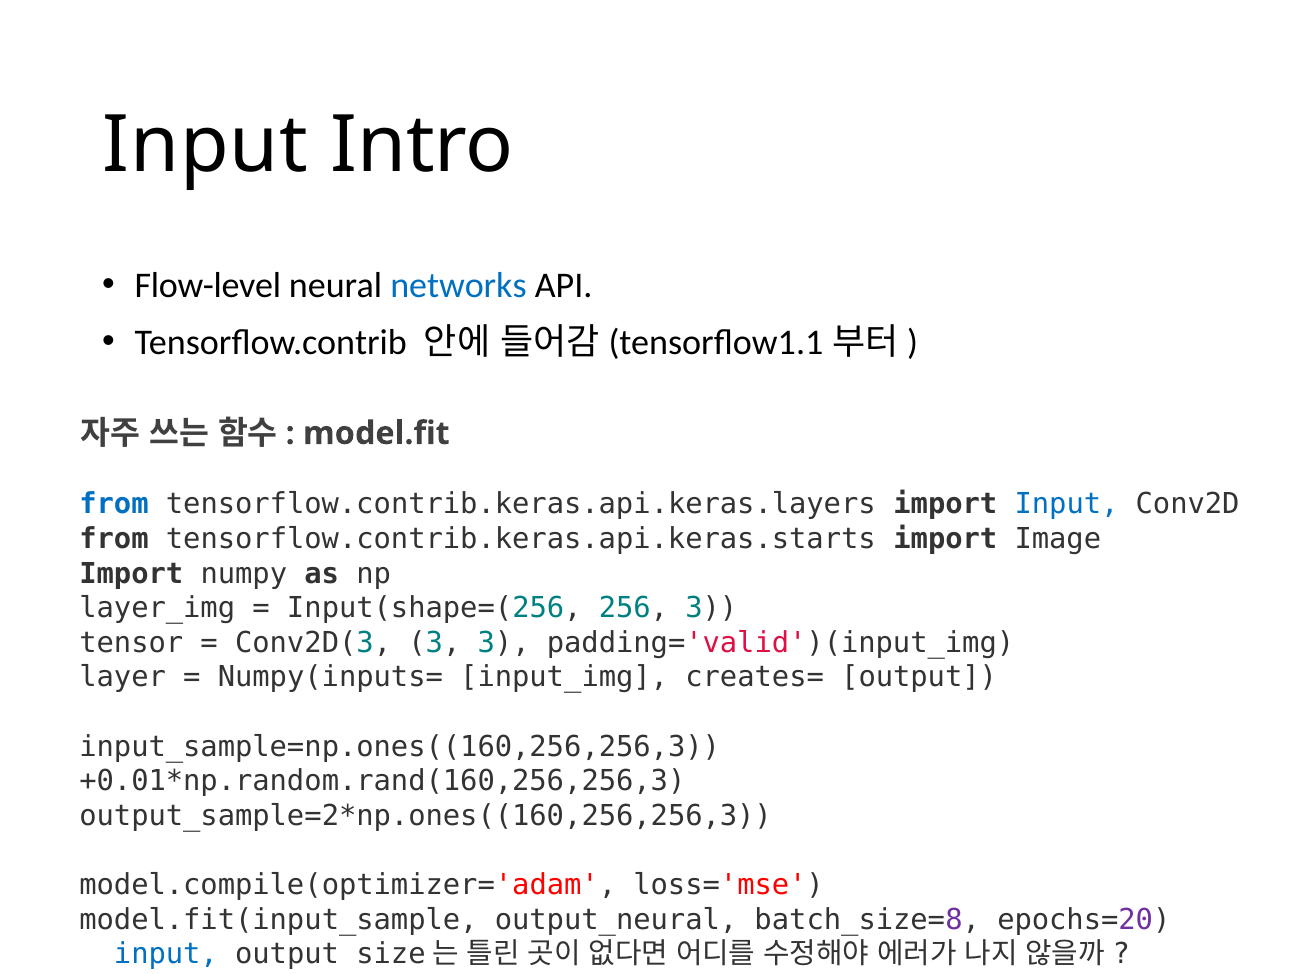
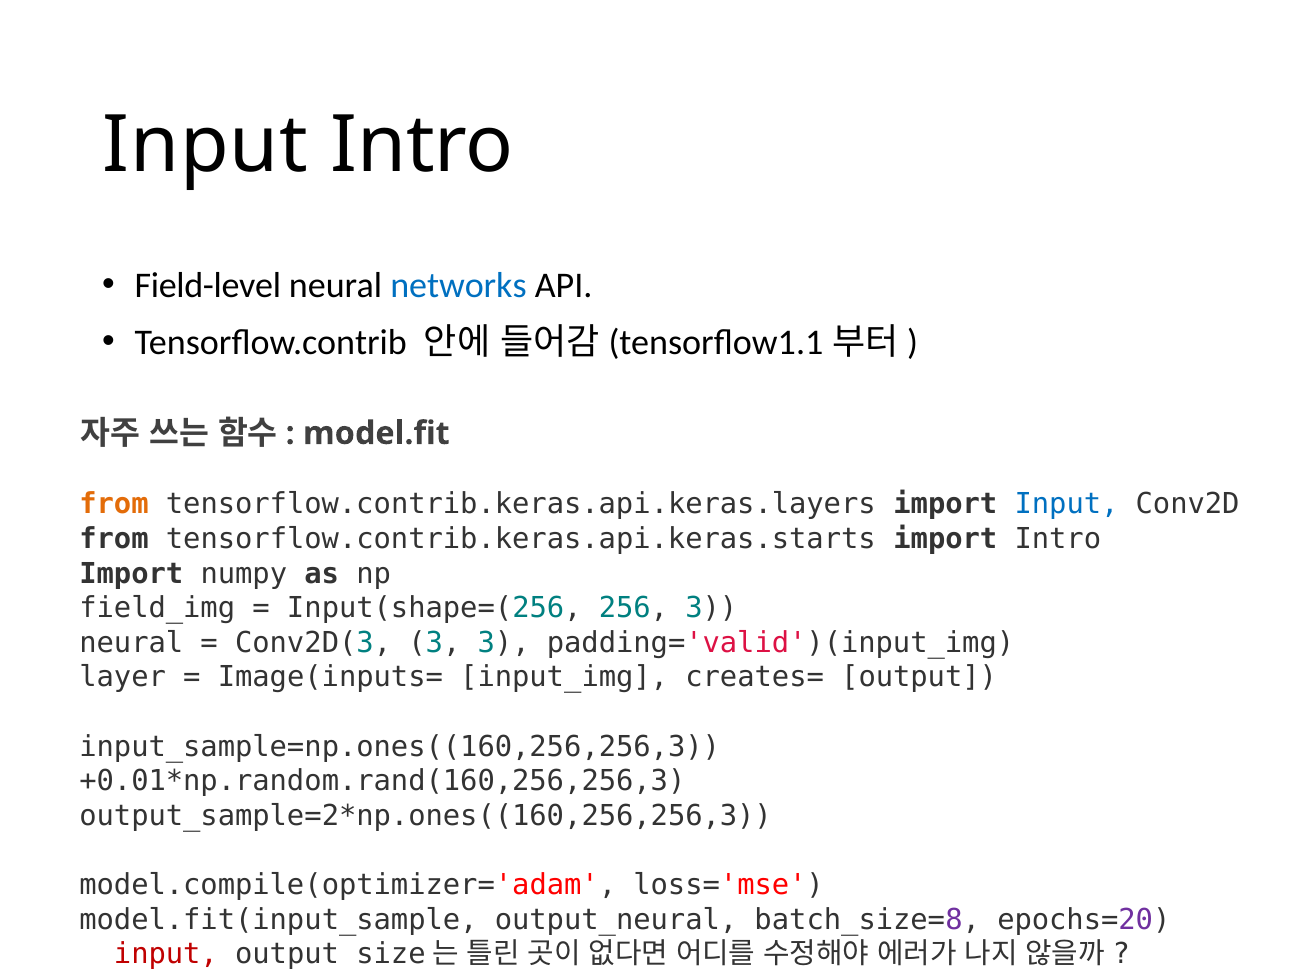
Flow-level: Flow-level -> Field-level
from at (114, 504) colour: blue -> orange
import Image: Image -> Intro
layer_img: layer_img -> field_img
tensor at (131, 643): tensor -> neural
Numpy(inputs=: Numpy(inputs= -> Image(inputs=
input at (166, 954) colour: blue -> red
